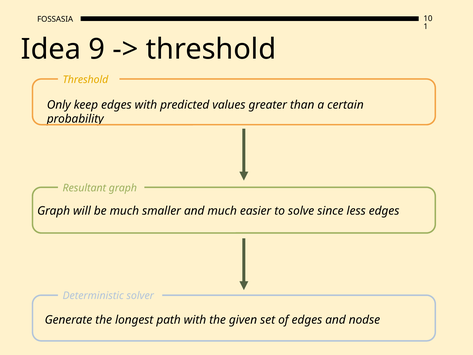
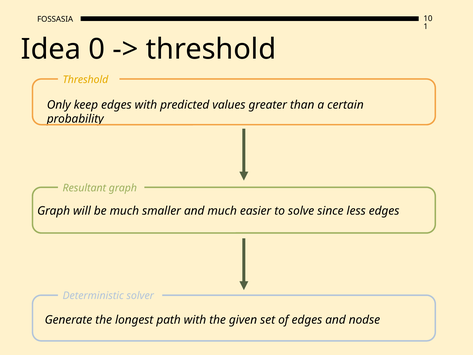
9: 9 -> 0
